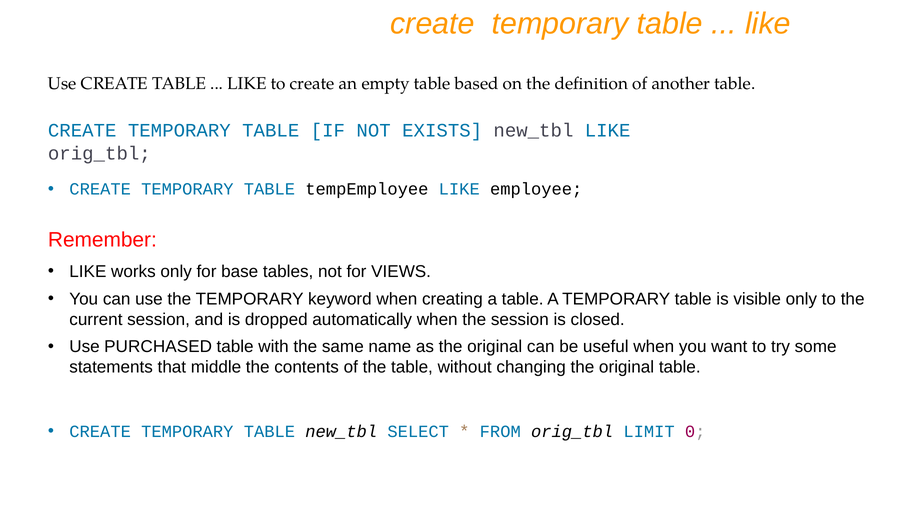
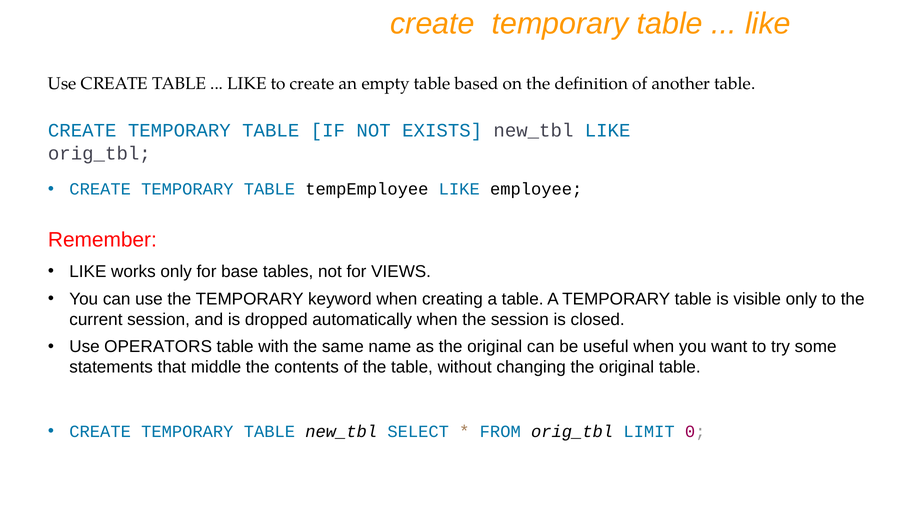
PURCHASED: PURCHASED -> OPERATORS
